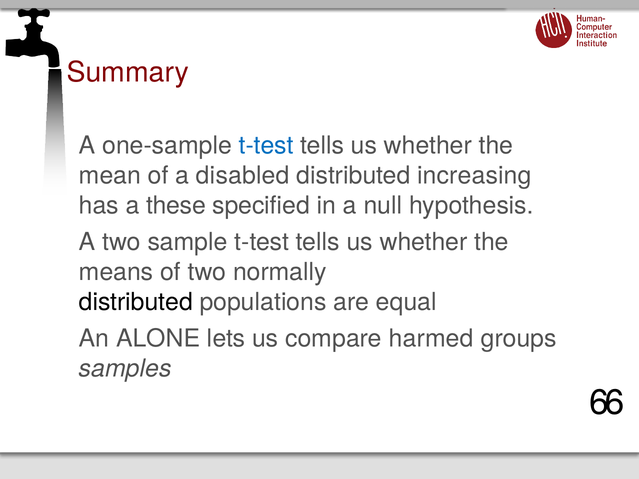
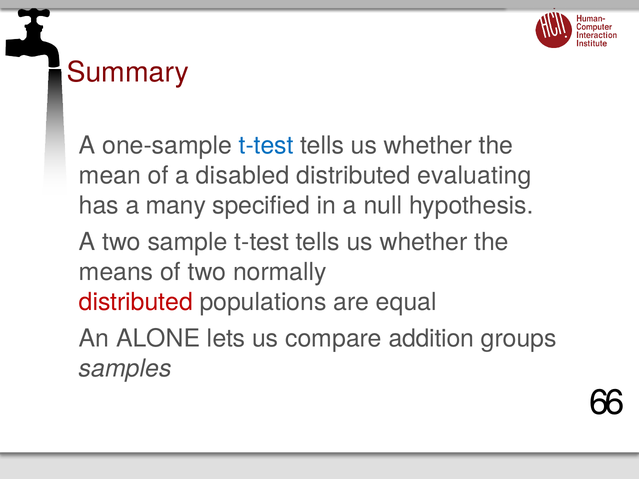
increasing: increasing -> evaluating
these: these -> many
distributed at (136, 302) colour: black -> red
harmed: harmed -> addition
